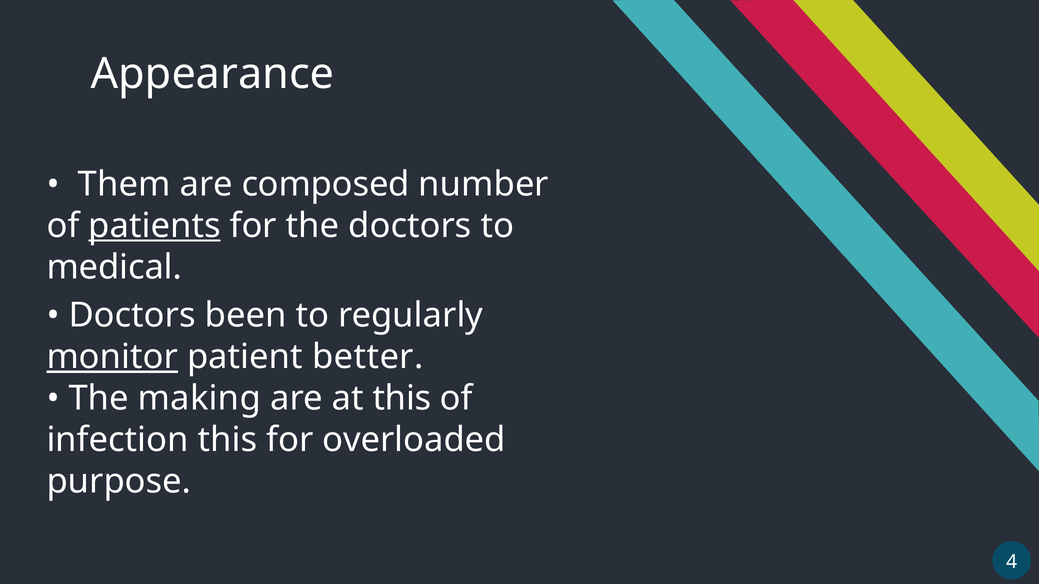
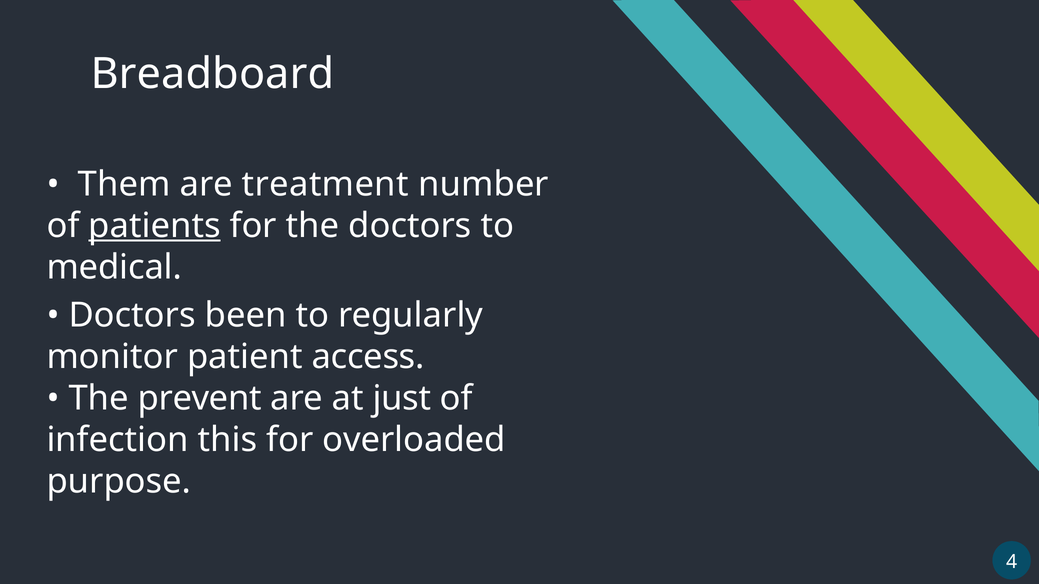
Appearance: Appearance -> Breadboard
composed: composed -> treatment
monitor underline: present -> none
better: better -> access
making: making -> prevent
at this: this -> just
